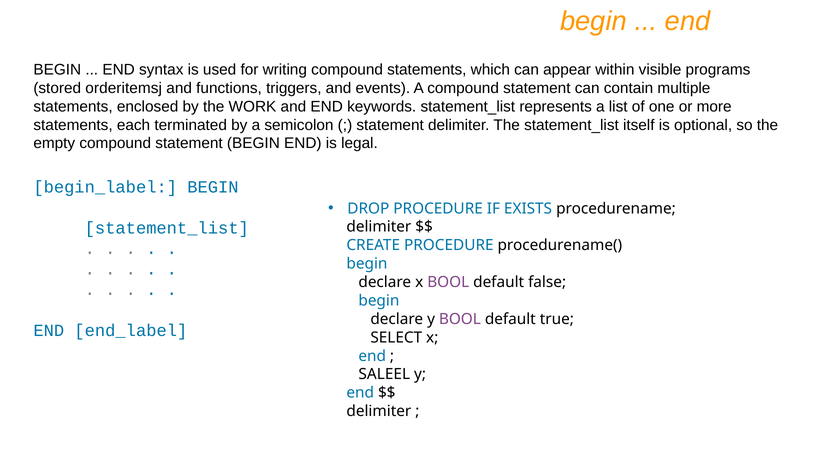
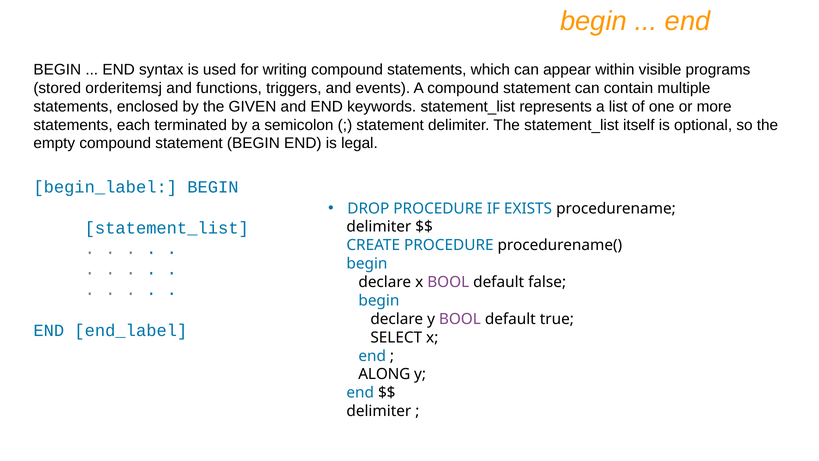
WORK: WORK -> GIVEN
SALEEL: SALEEL -> ALONG
